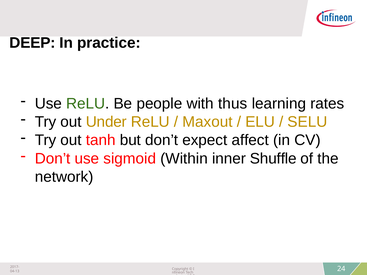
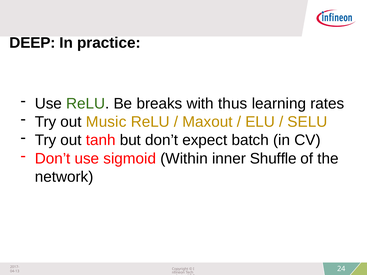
people: people -> breaks
Under: Under -> Music
affect: affect -> batch
